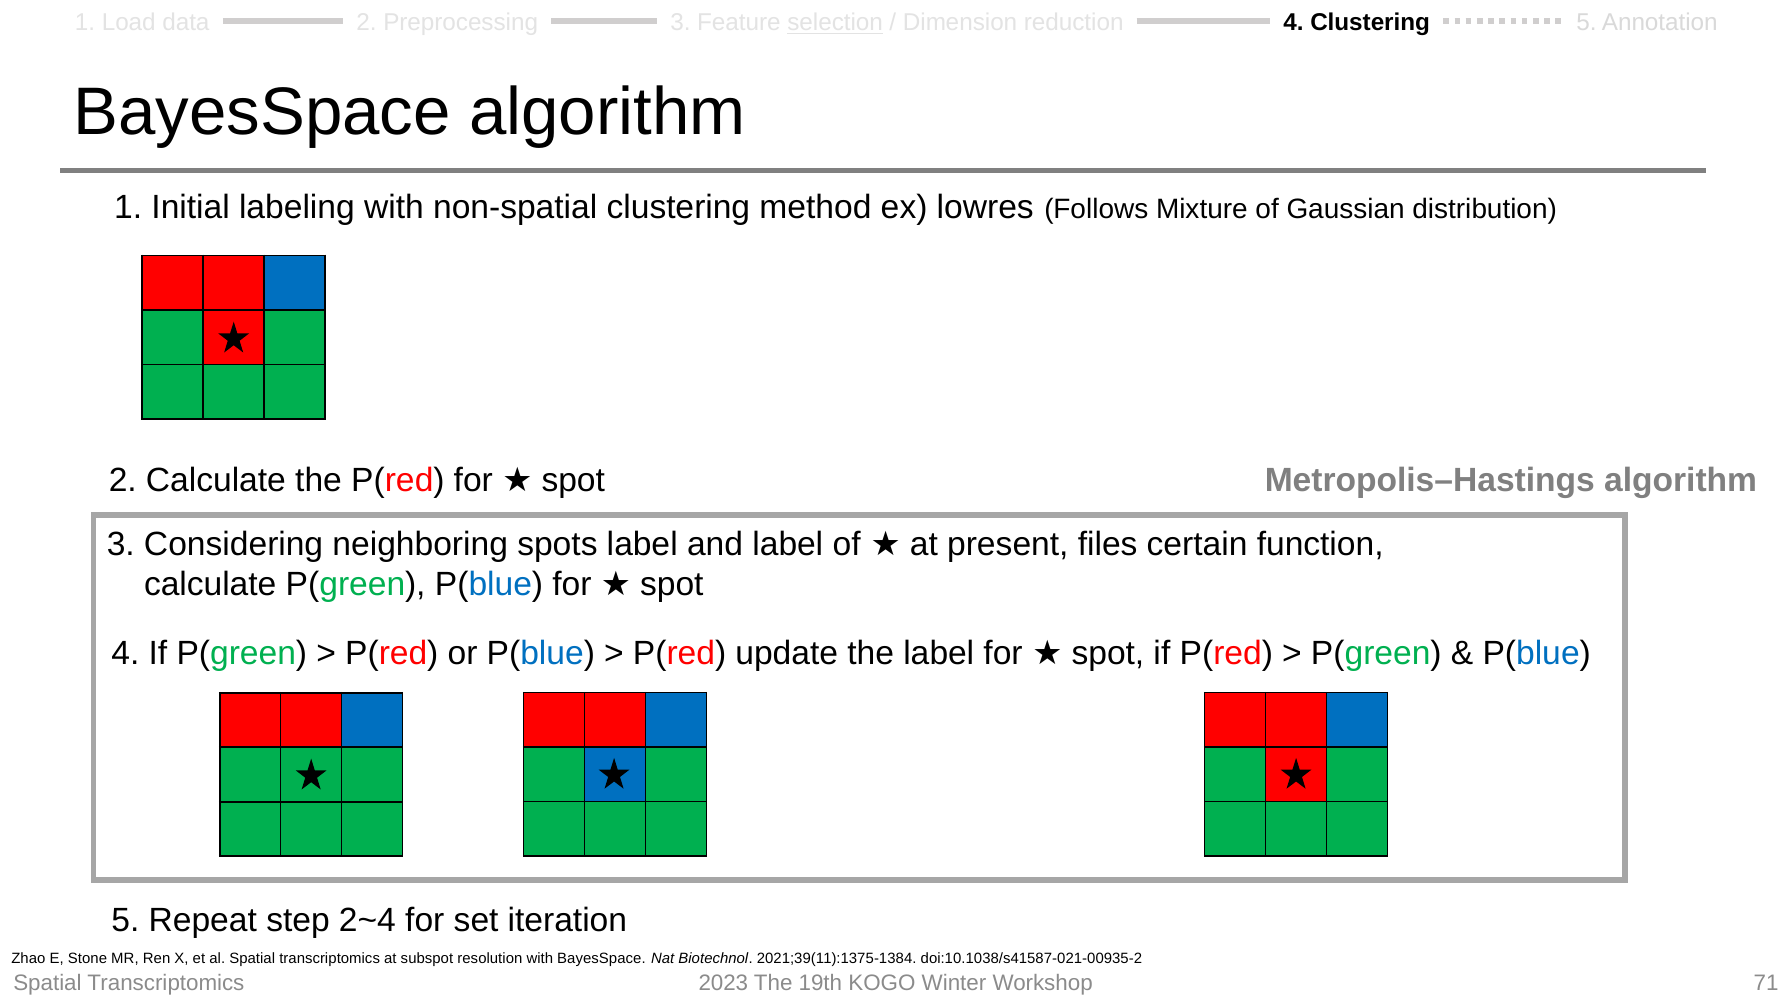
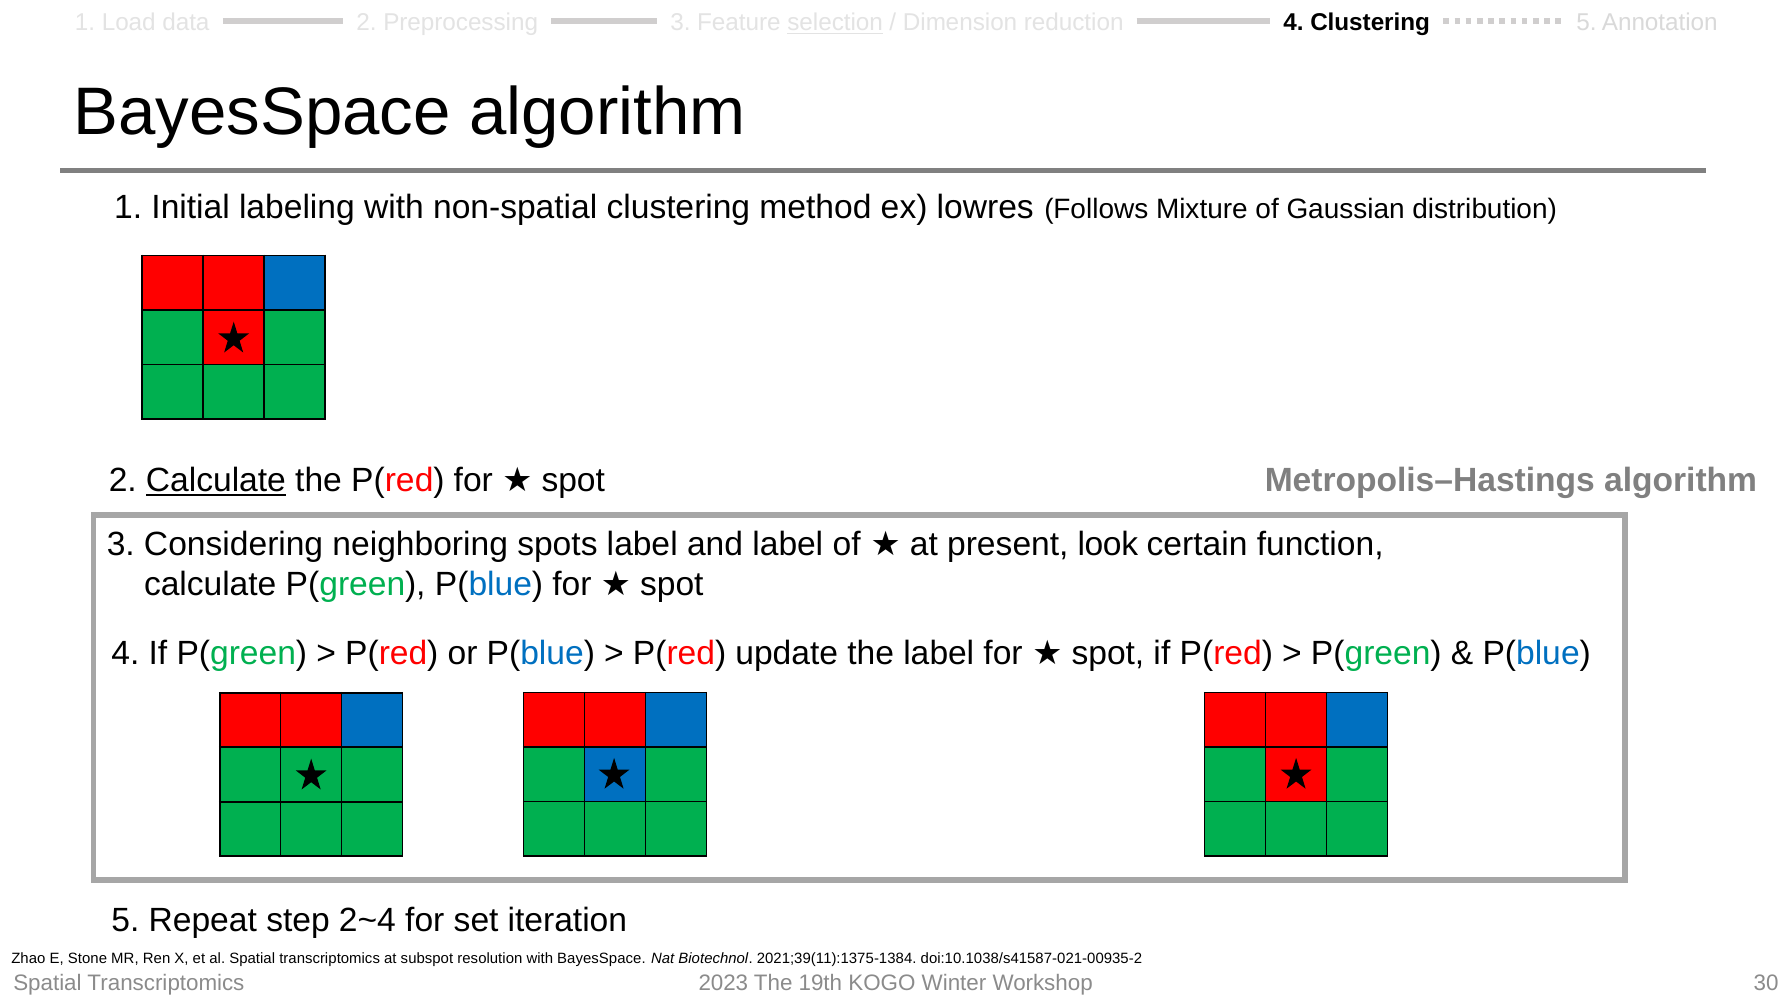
Calculate at (216, 481) underline: none -> present
files: files -> look
71: 71 -> 30
